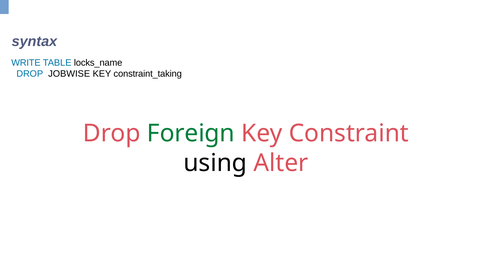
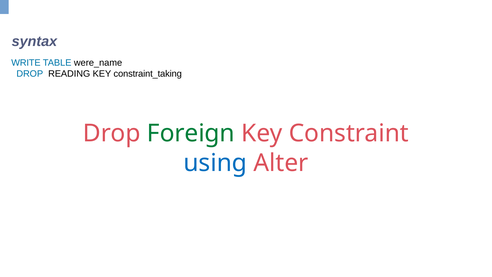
locks_name: locks_name -> were_name
JOBWISE: JOBWISE -> READING
using colour: black -> blue
